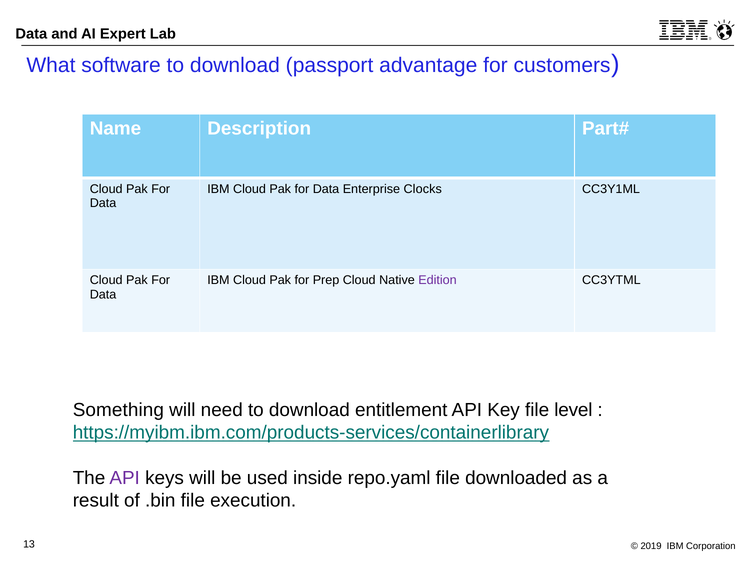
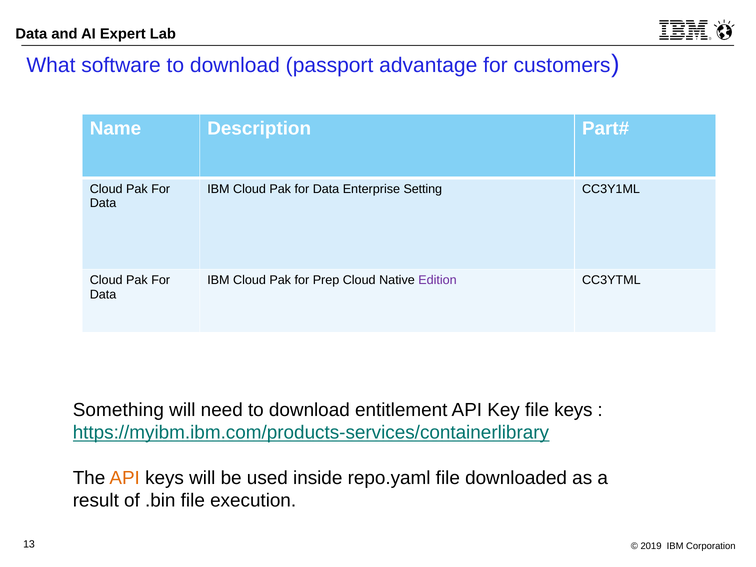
Clocks: Clocks -> Setting
file level: level -> keys
API at (125, 478) colour: purple -> orange
